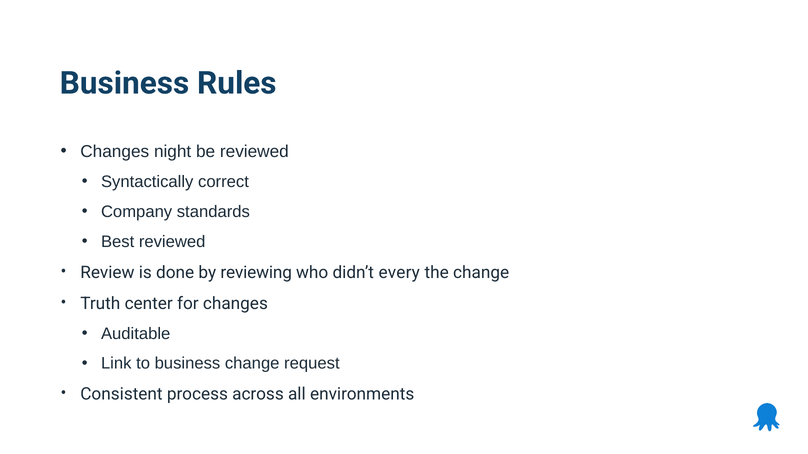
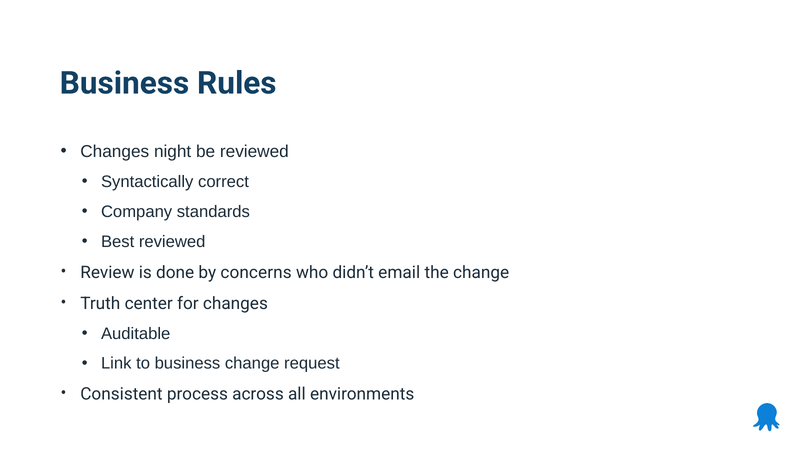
reviewing: reviewing -> concerns
every: every -> email
